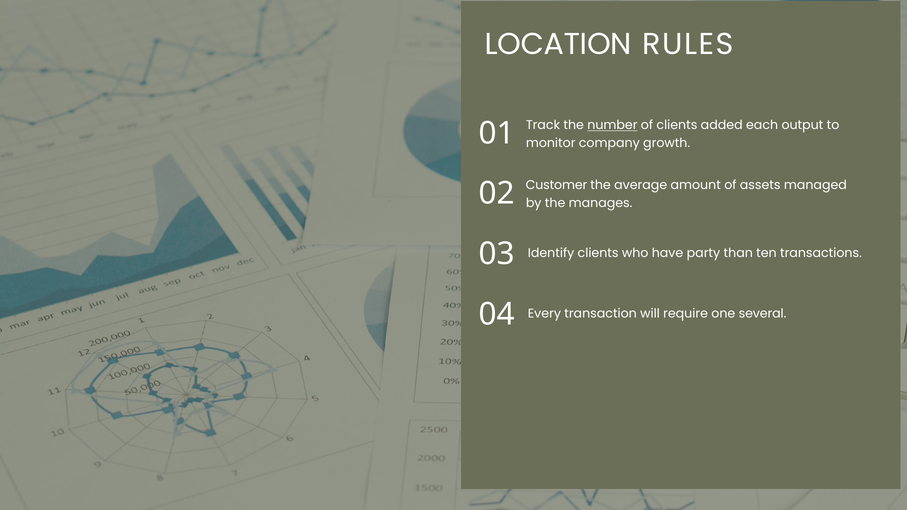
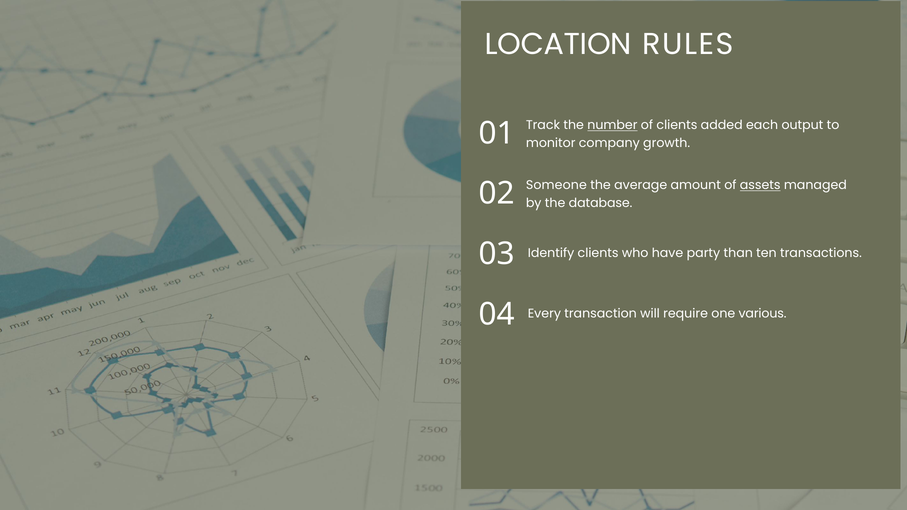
Customer: Customer -> Someone
assets underline: none -> present
manages: manages -> database
several: several -> various
